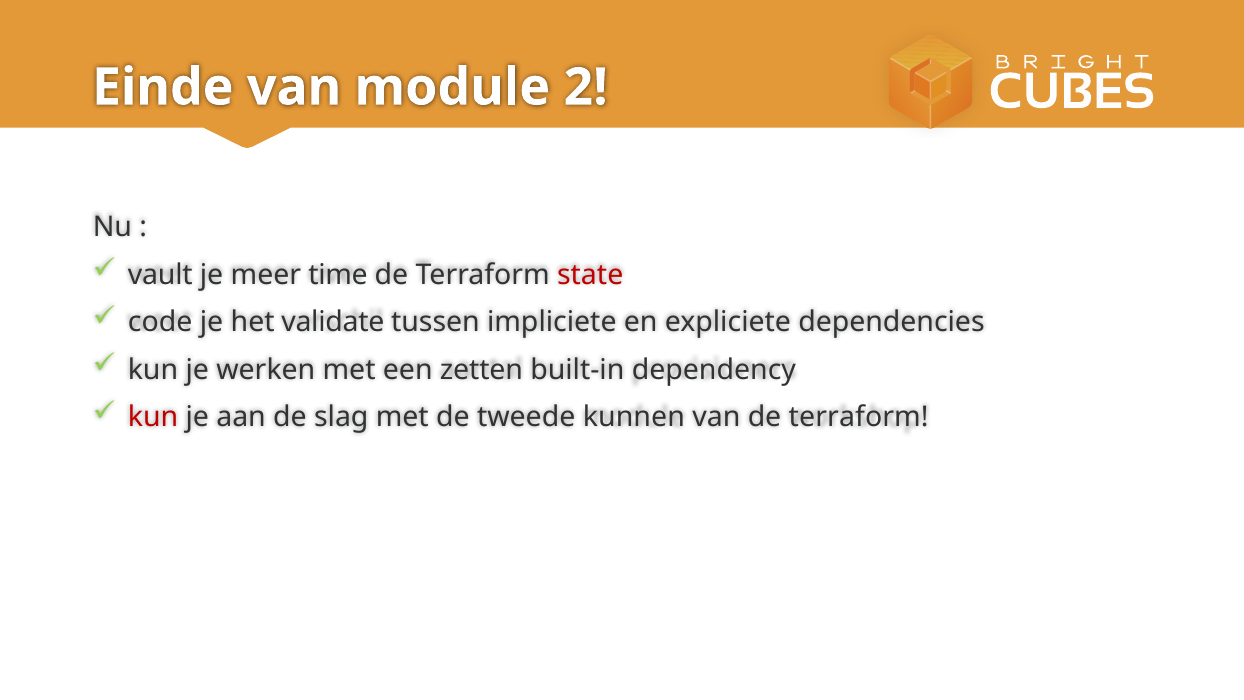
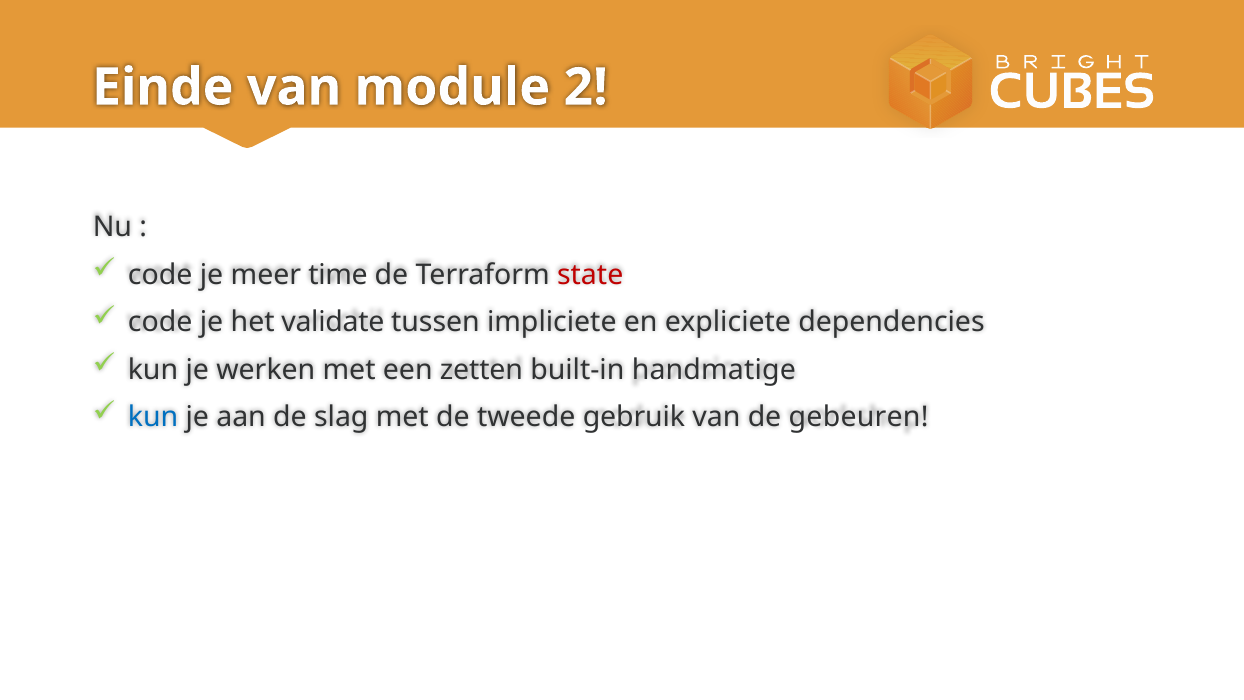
vault at (160, 274): vault -> code
dependency: dependency -> handmatige
kun at (153, 417) colour: red -> blue
kunnen: kunnen -> gebruik
van de terraform: terraform -> gebeuren
